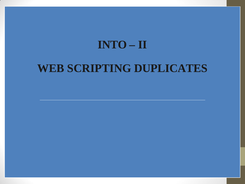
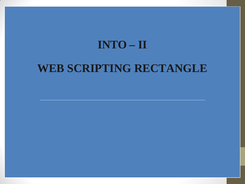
DUPLICATES: DUPLICATES -> RECTANGLE
